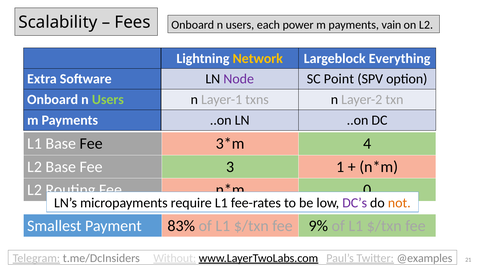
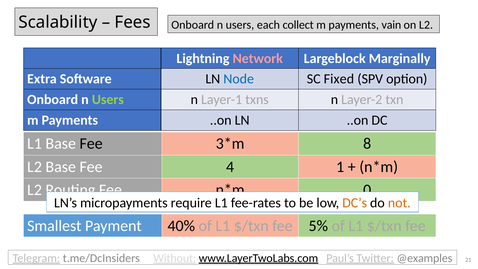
power: power -> collect
Network colour: yellow -> pink
Everything: Everything -> Marginally
Node colour: purple -> blue
Point: Point -> Fixed
4: 4 -> 8
3: 3 -> 4
DC’s colour: purple -> orange
83%: 83% -> 40%
9%: 9% -> 5%
